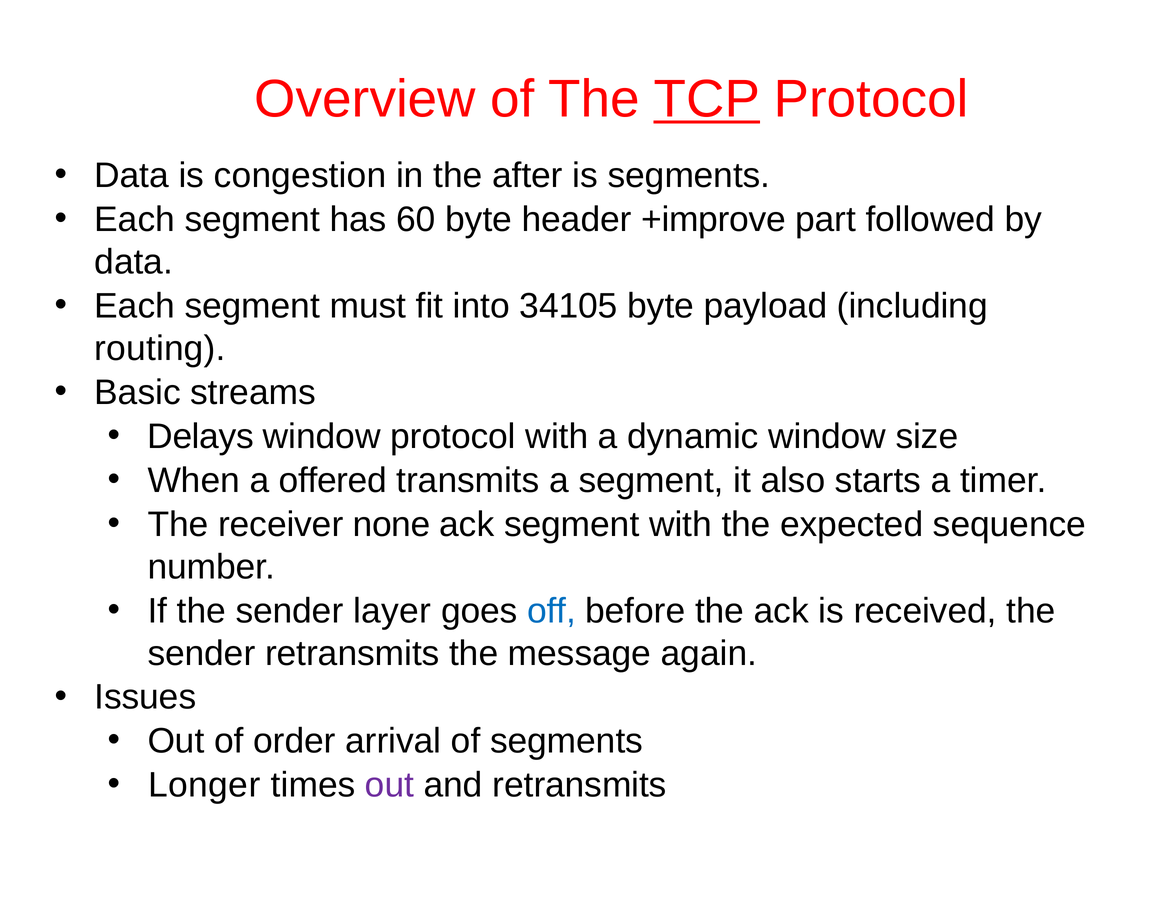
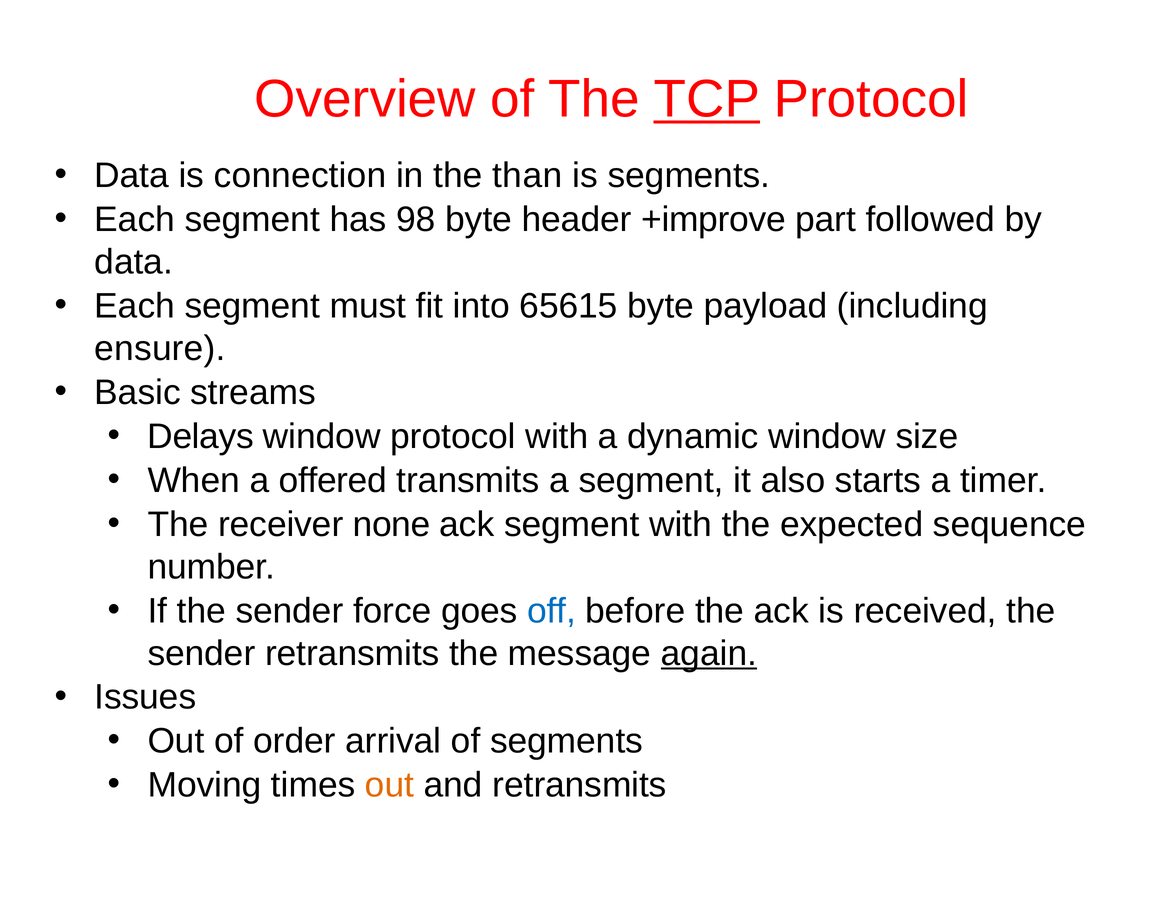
congestion: congestion -> connection
after: after -> than
60: 60 -> 98
34105: 34105 -> 65615
routing: routing -> ensure
layer: layer -> force
again underline: none -> present
Longer: Longer -> Moving
out at (390, 785) colour: purple -> orange
